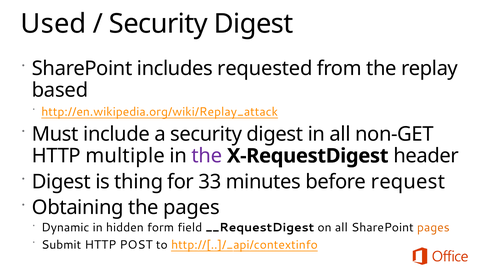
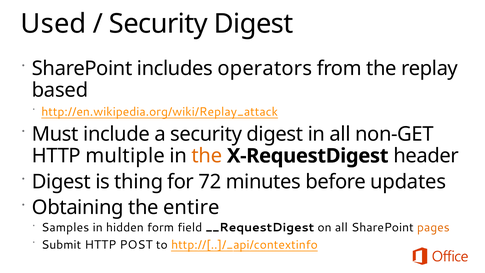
requested: requested -> operators
the at (207, 156) colour: purple -> orange
33: 33 -> 72
request: request -> updates
the pages: pages -> entire
Dynamic: Dynamic -> Samples
